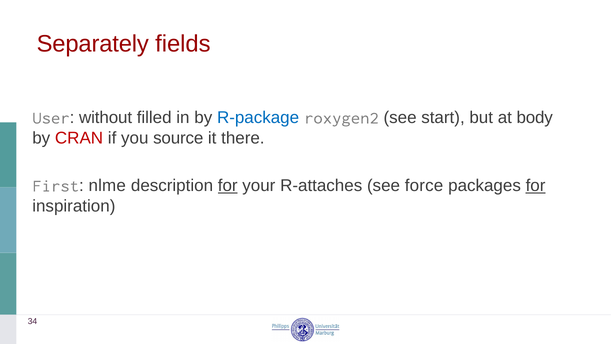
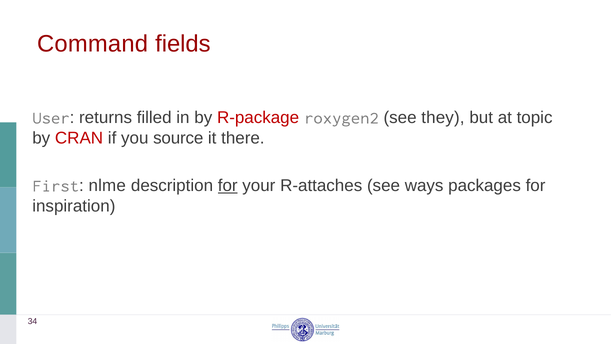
Separately: Separately -> Command
without: without -> returns
R-package colour: blue -> red
start: start -> they
body: body -> topic
force: force -> ways
for at (536, 186) underline: present -> none
